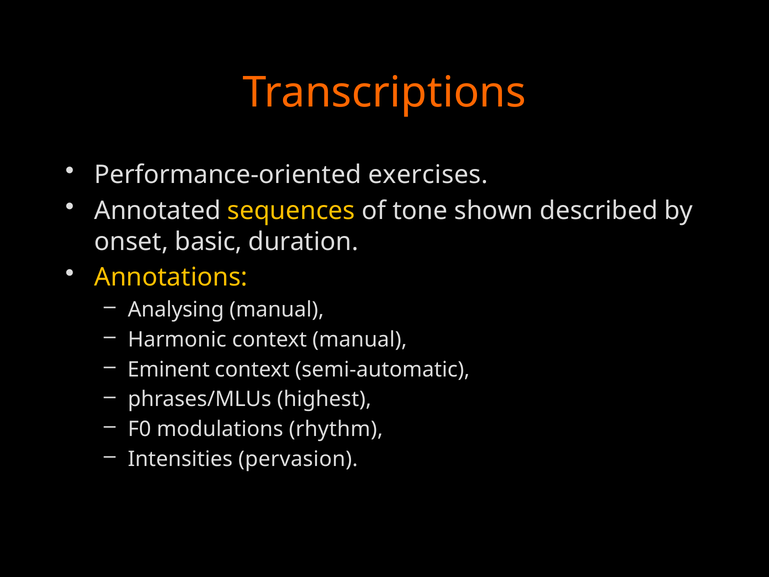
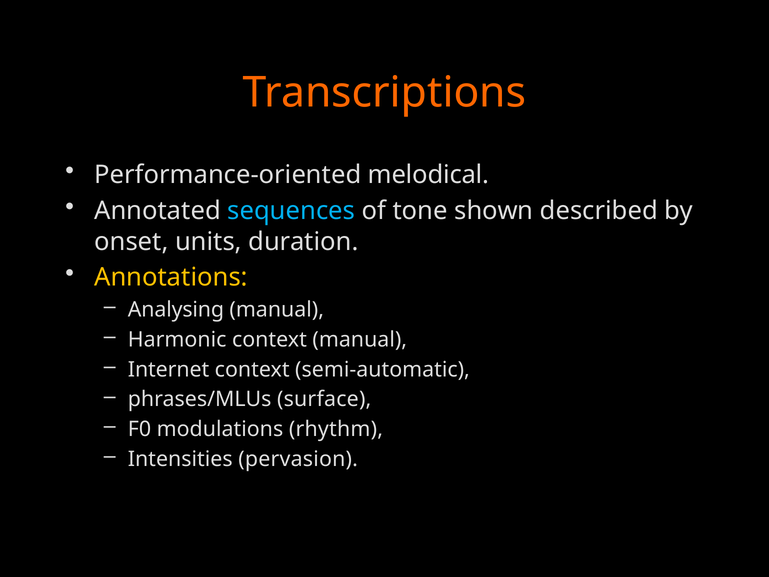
exercises: exercises -> melodical
sequences colour: yellow -> light blue
basic: basic -> units
Eminent: Eminent -> Internet
highest: highest -> surface
